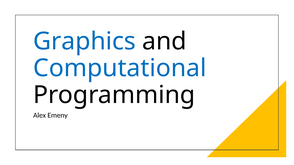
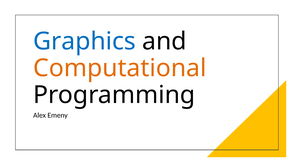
Computational colour: blue -> orange
